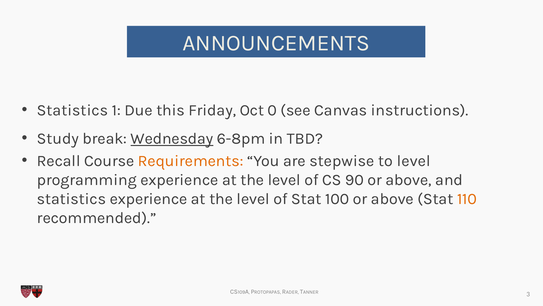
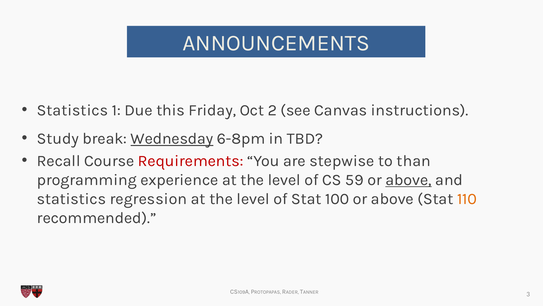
0: 0 -> 2
Requirements colour: orange -> red
to level: level -> than
90: 90 -> 59
above at (408, 180) underline: none -> present
statistics experience: experience -> regression
